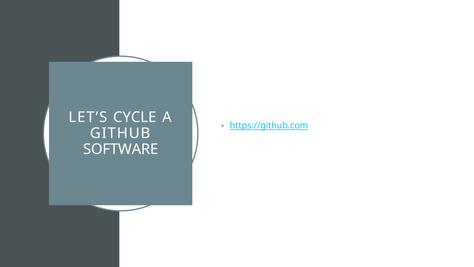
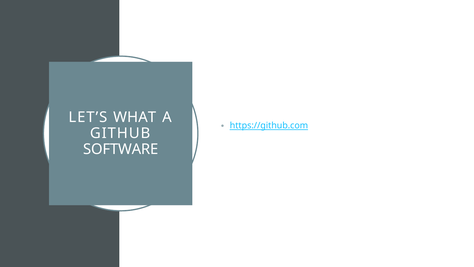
CYCLE: CYCLE -> WHAT
